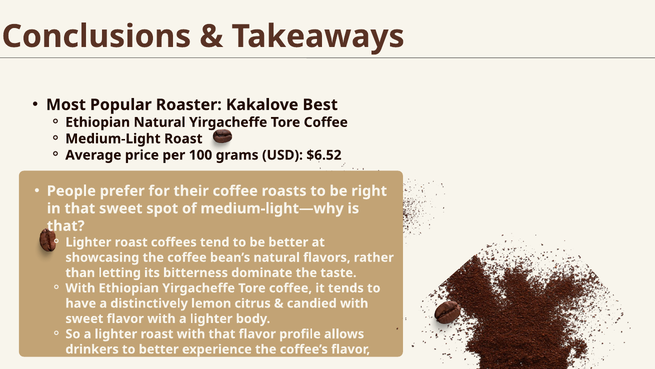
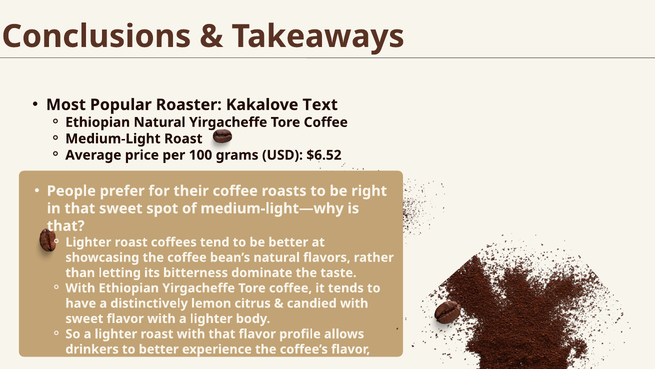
Best: Best -> Text
